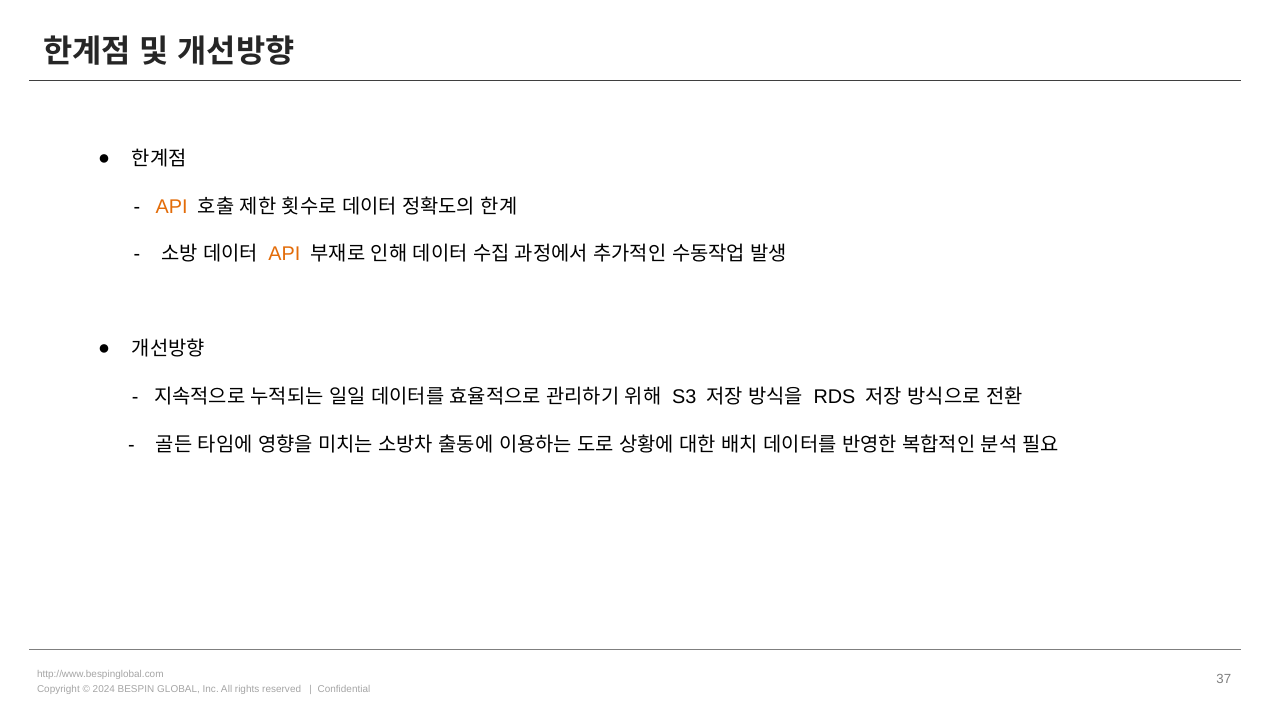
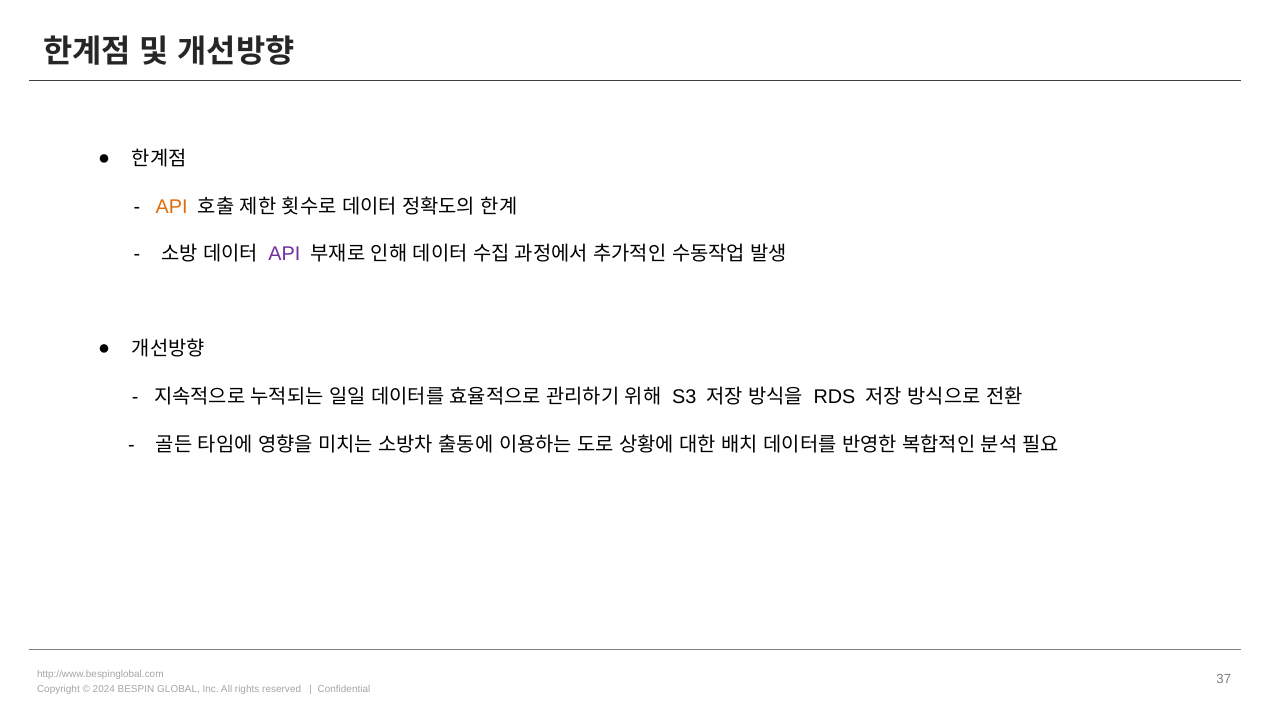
API at (284, 254) colour: orange -> purple
